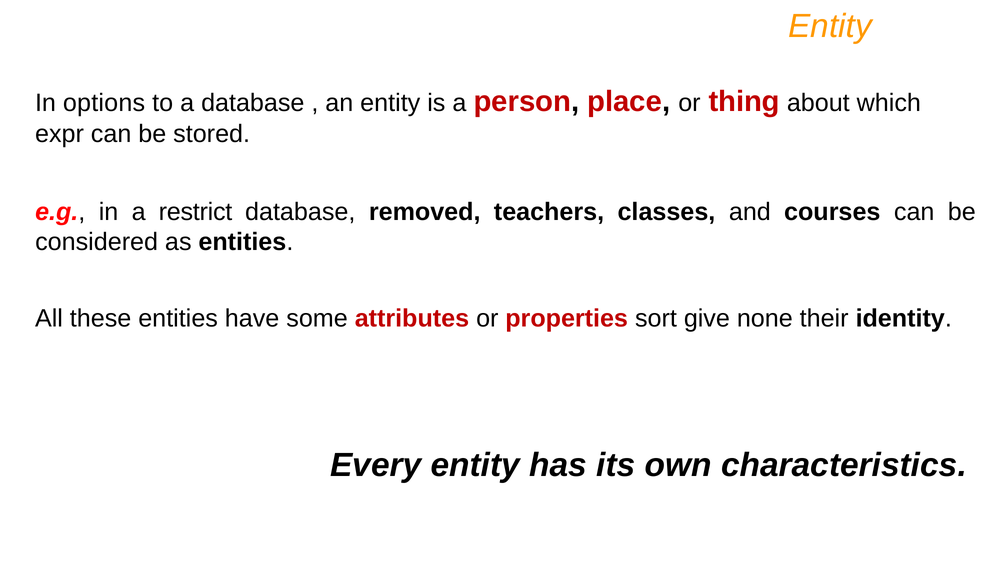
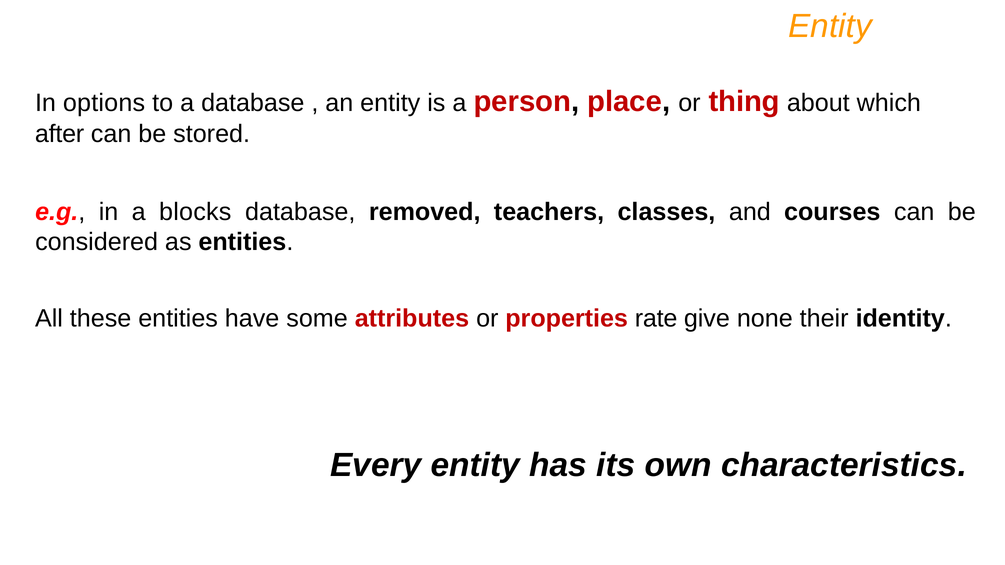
expr: expr -> after
restrict: restrict -> blocks
sort: sort -> rate
